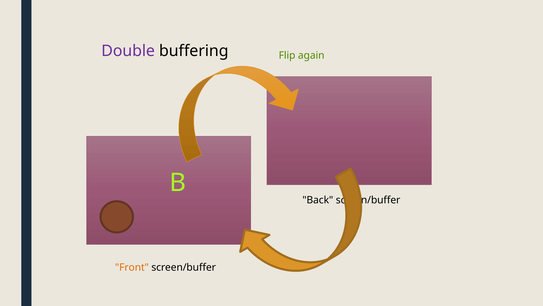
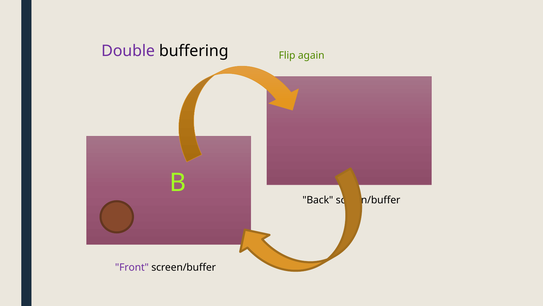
Front colour: orange -> purple
